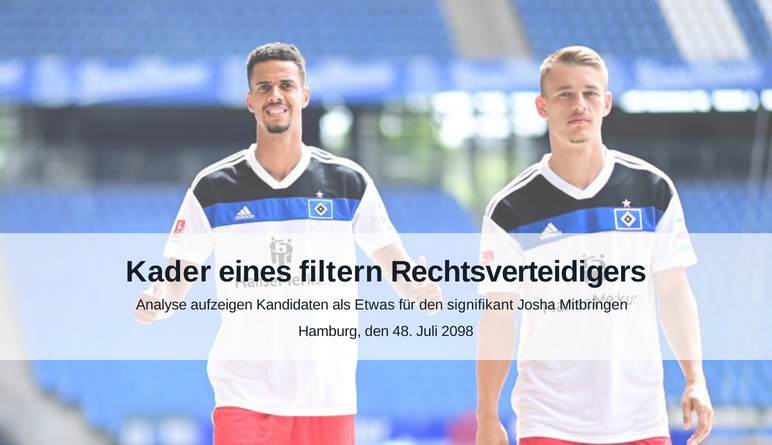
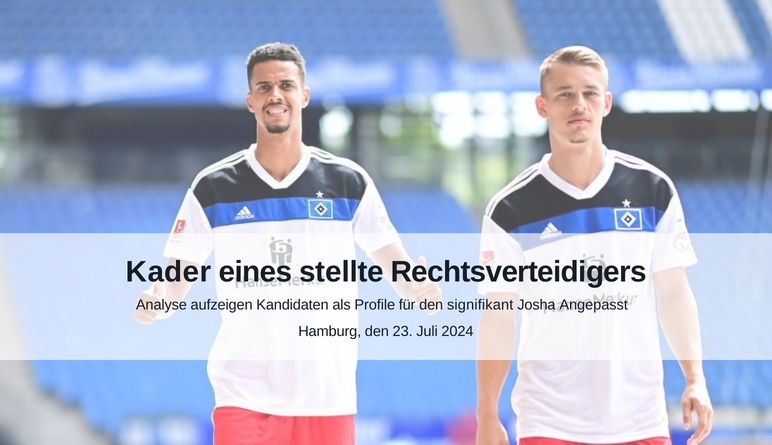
filtern: filtern -> stellte
Etwas: Etwas -> Profile
Mitbringen: Mitbringen -> Angepasst
48: 48 -> 23
2098: 2098 -> 2024
